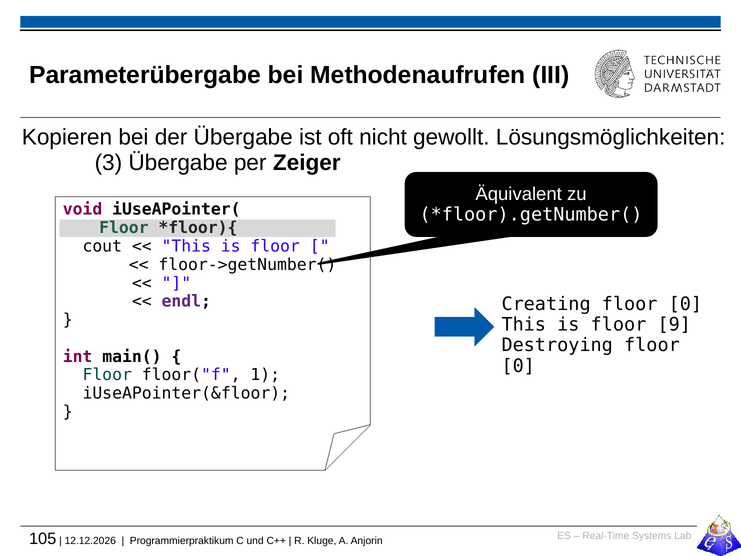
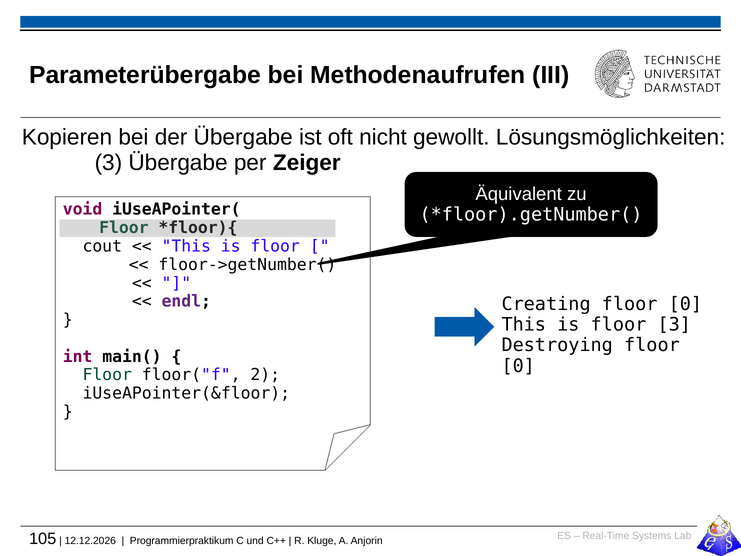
floor 9: 9 -> 3
1: 1 -> 2
